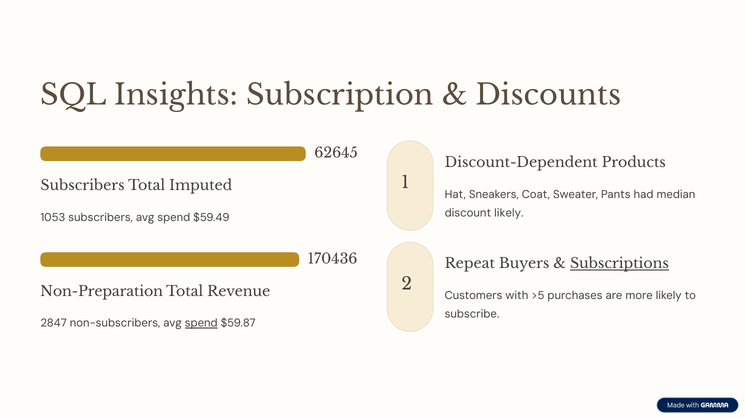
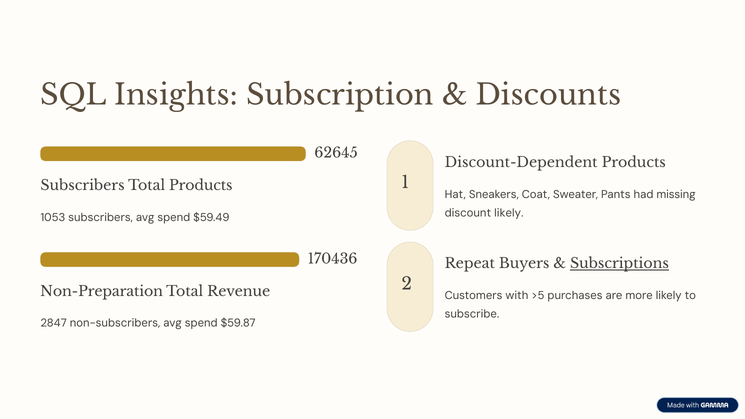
Total Imputed: Imputed -> Products
median: median -> missing
spend at (201, 323) underline: present -> none
